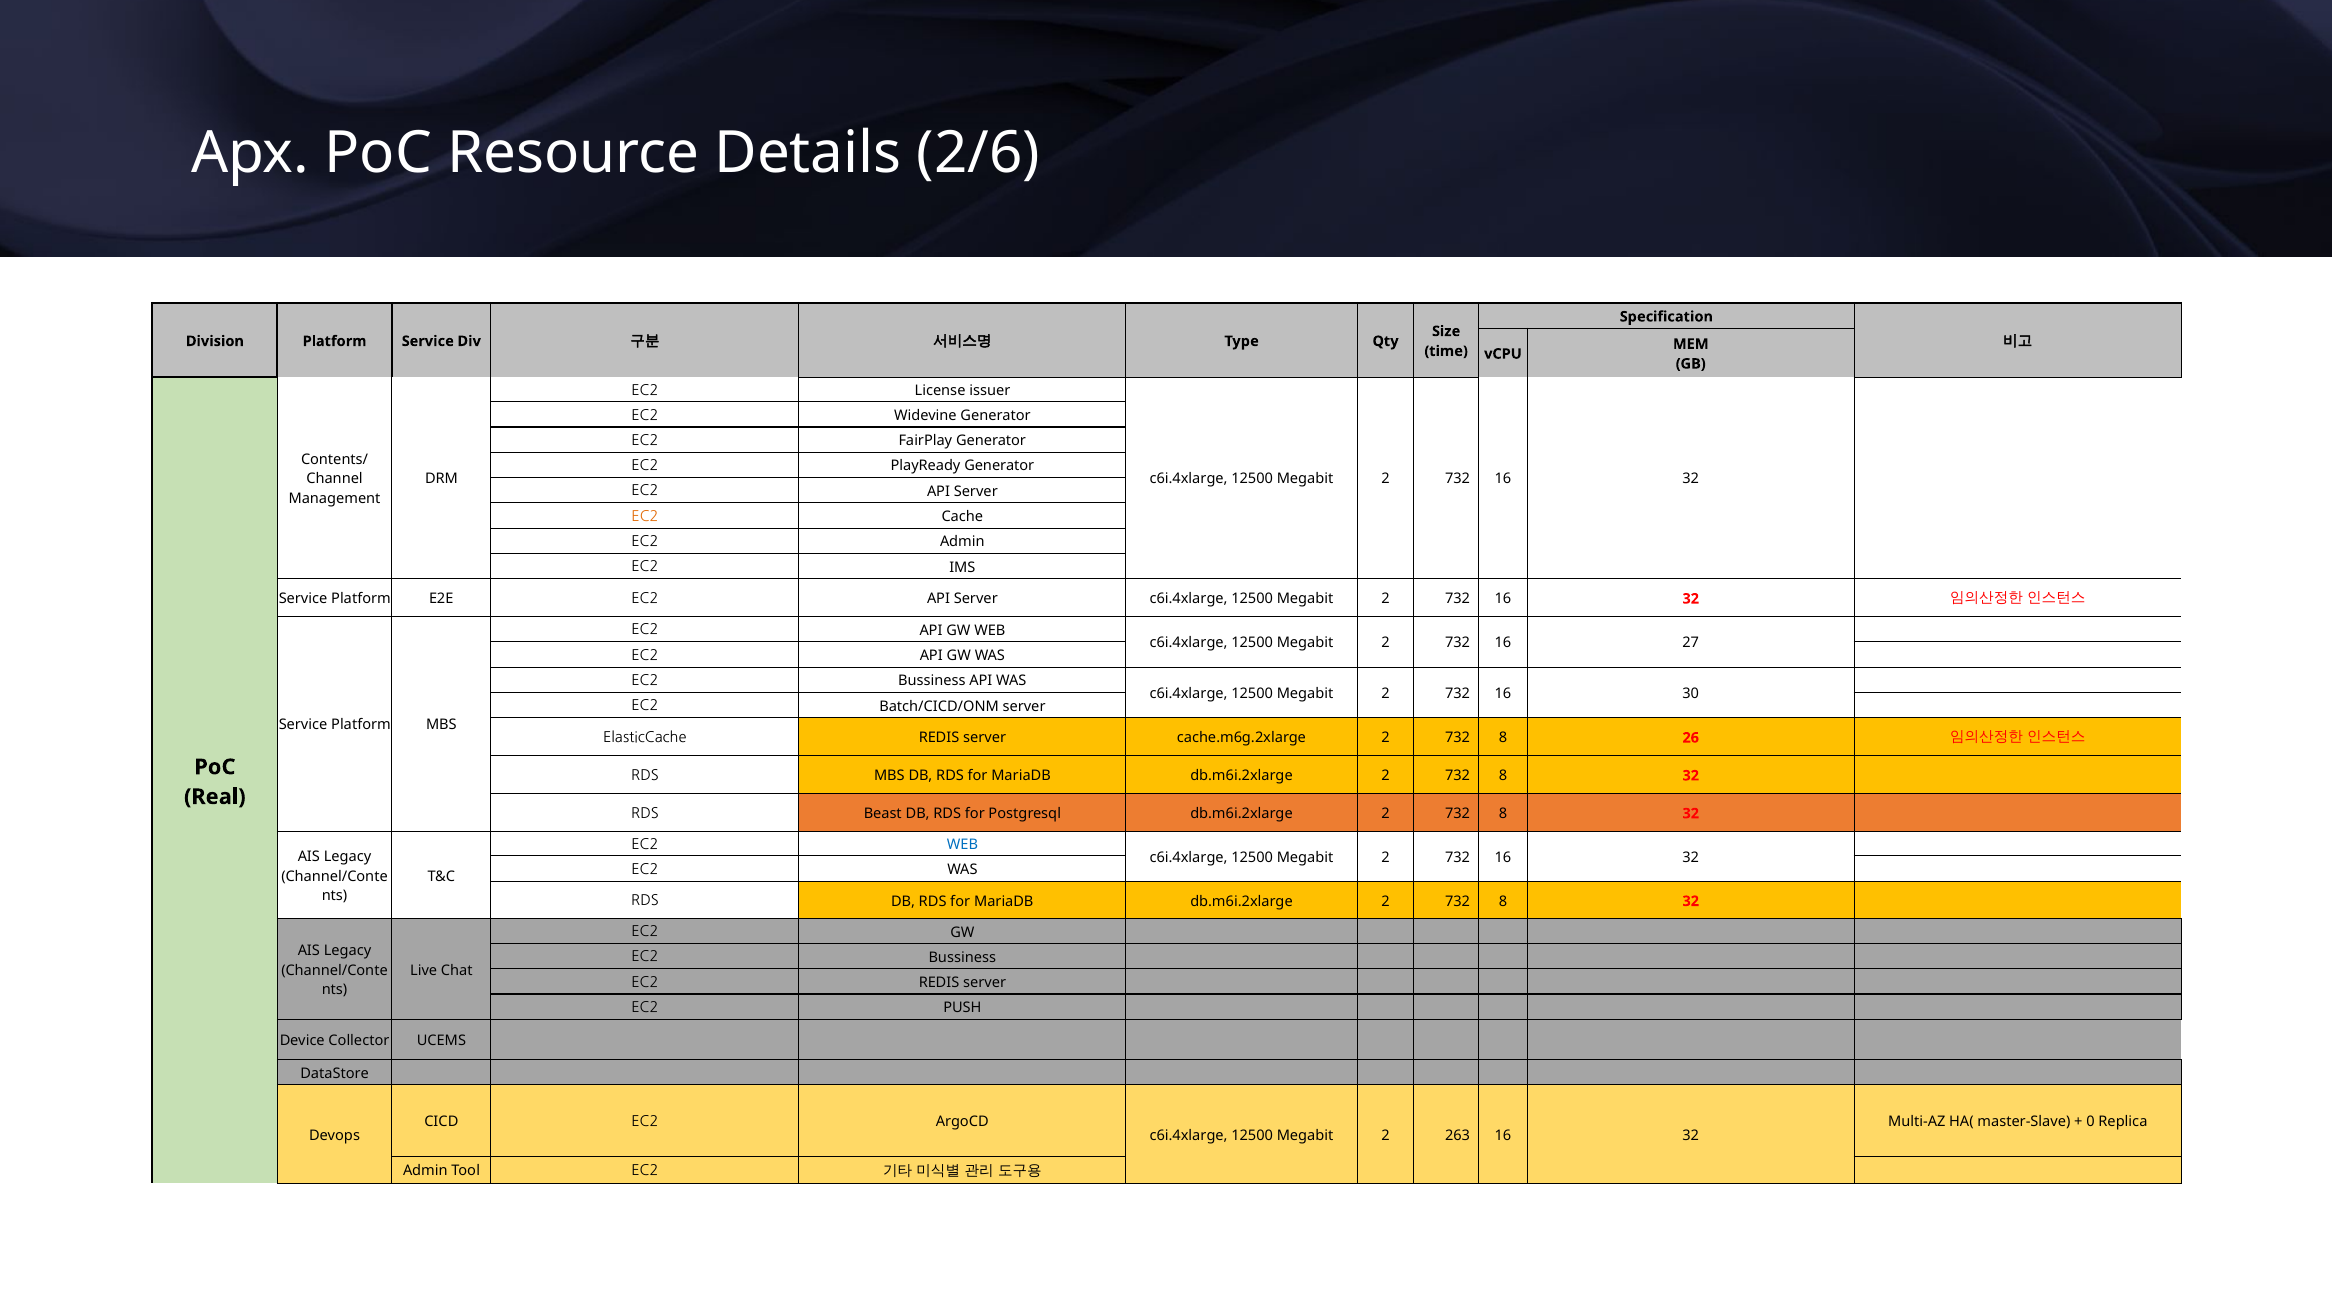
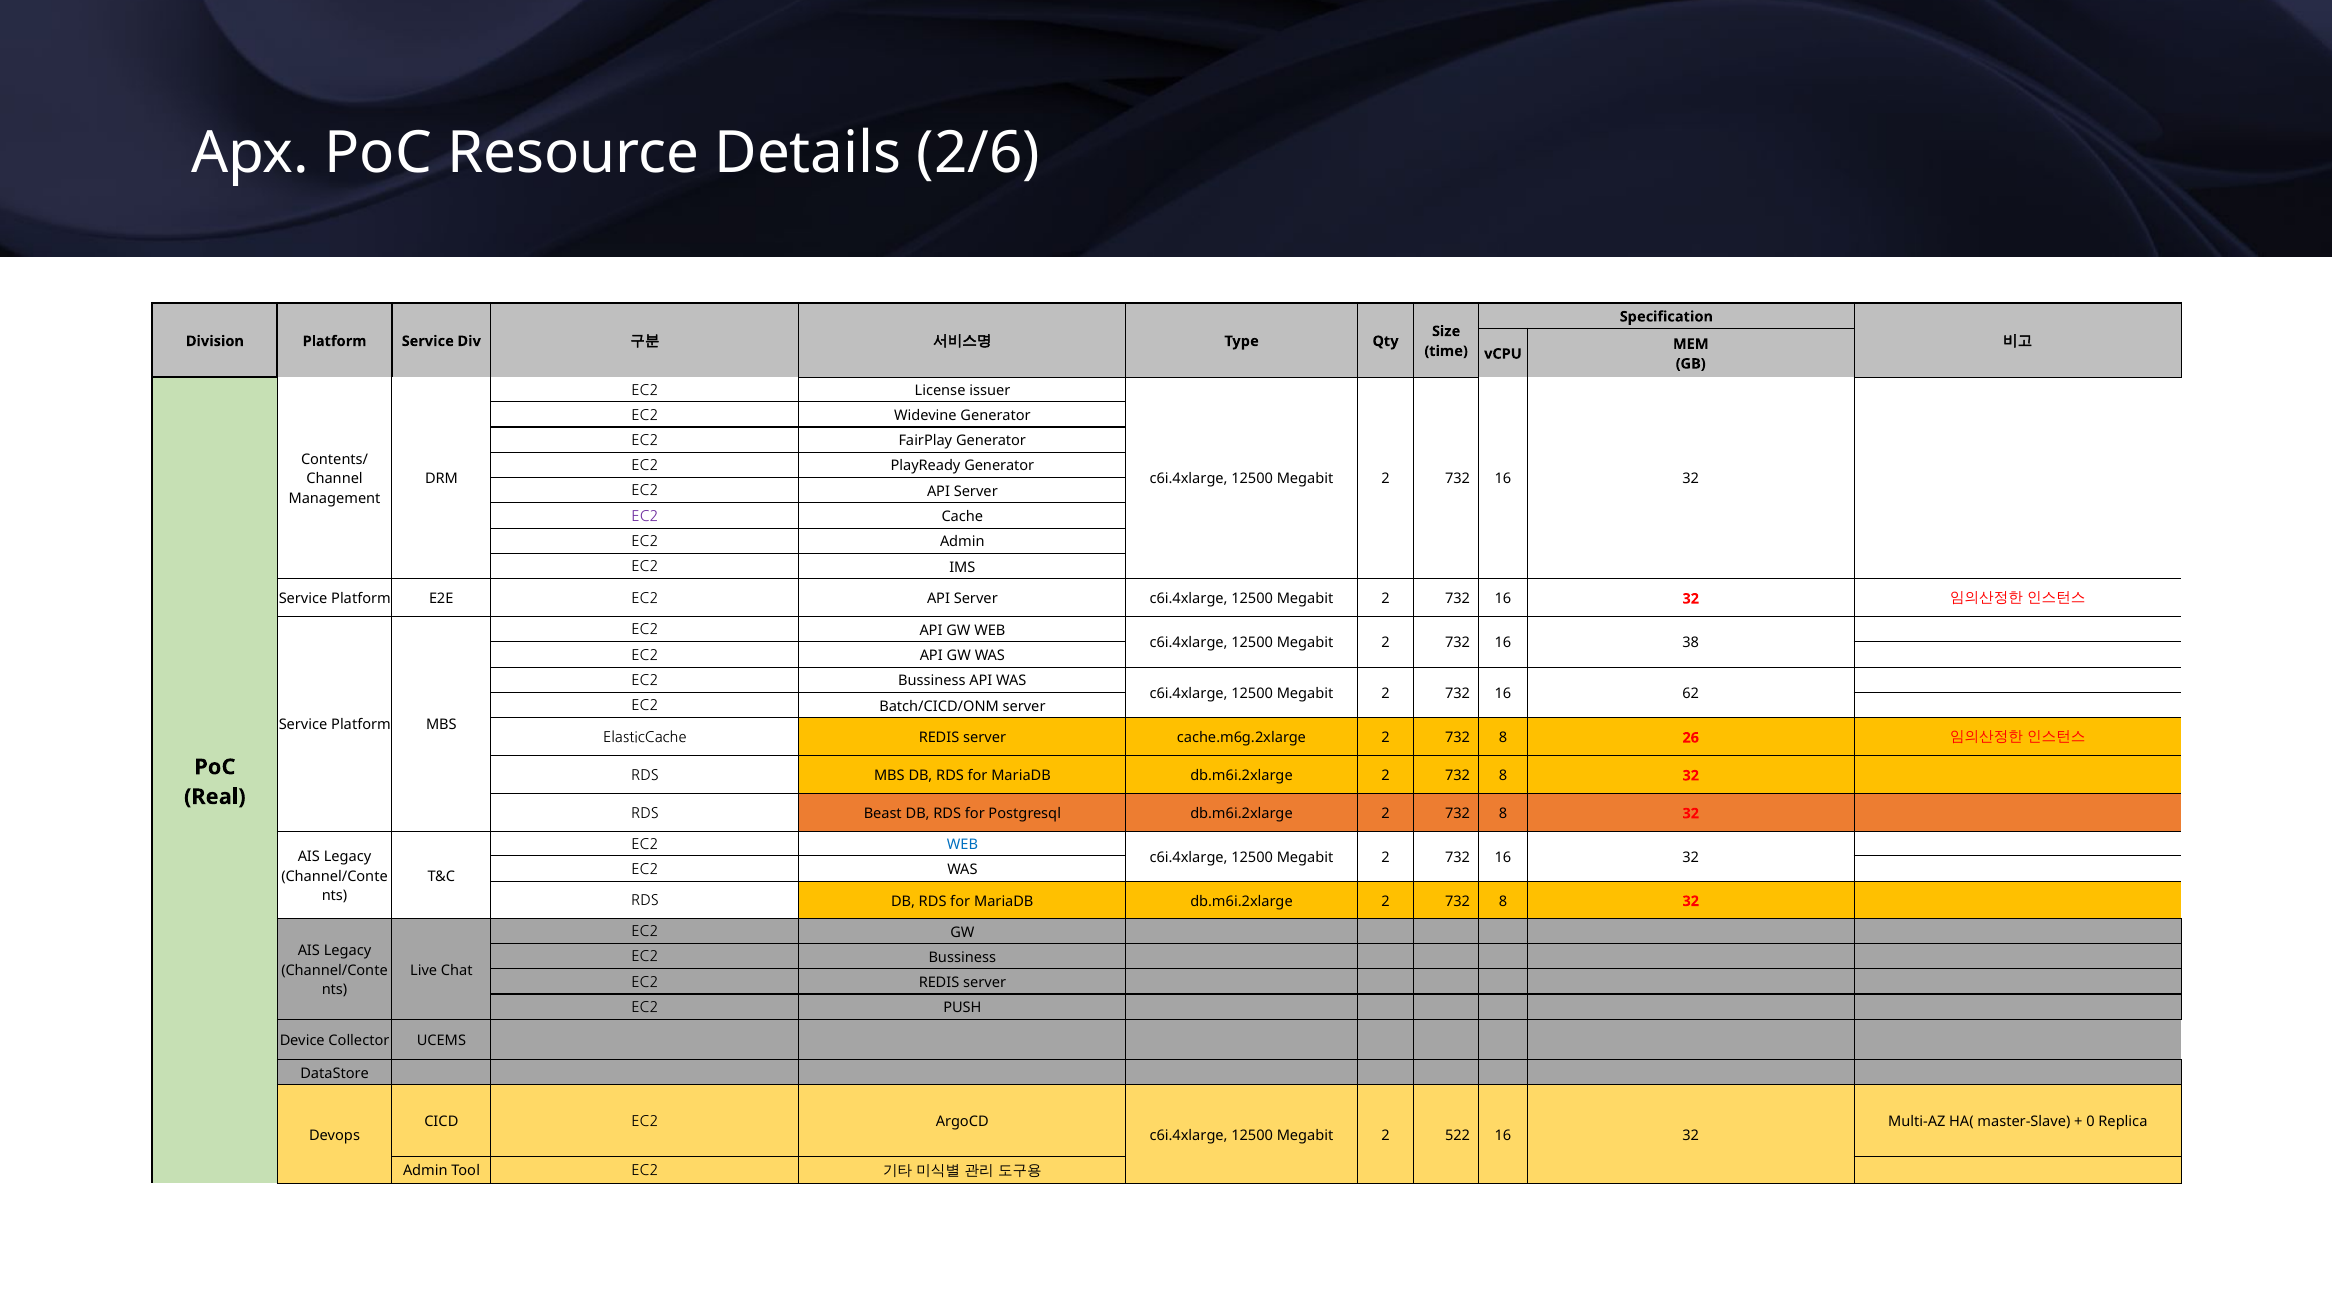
EC2 at (645, 516) colour: orange -> purple
27: 27 -> 38
30: 30 -> 62
263: 263 -> 522
